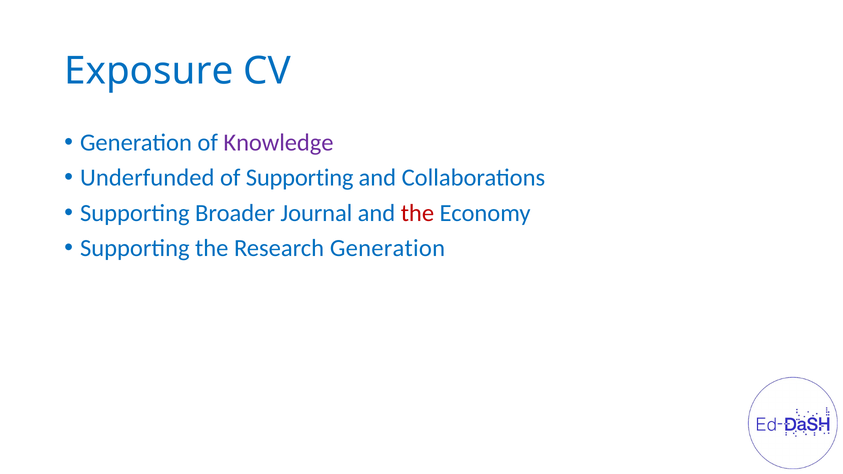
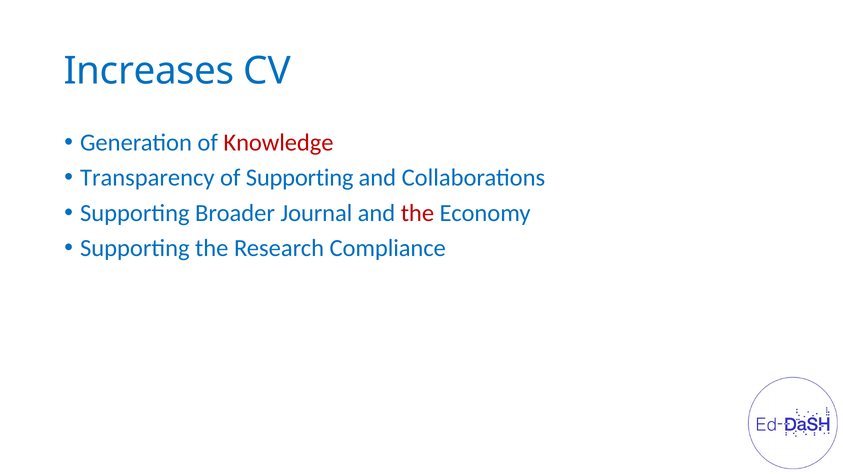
Exposure: Exposure -> Increases
Knowledge colour: purple -> red
Underfunded: Underfunded -> Transparency
Research Generation: Generation -> Compliance
